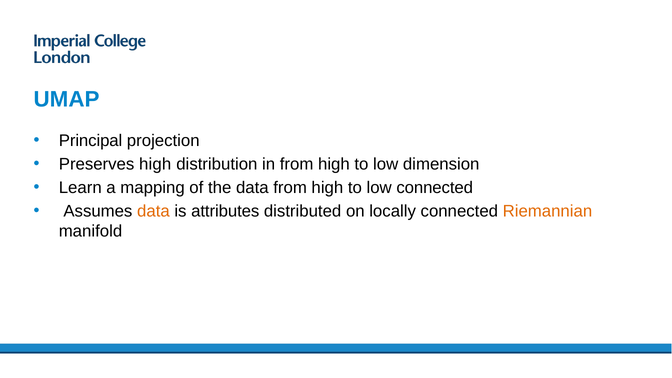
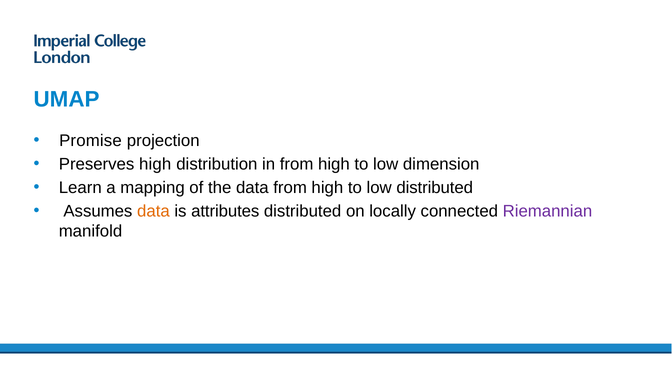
Principal: Principal -> Promise
low connected: connected -> distributed
Riemannian colour: orange -> purple
